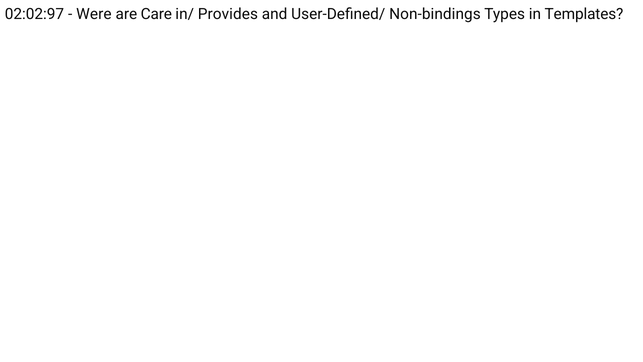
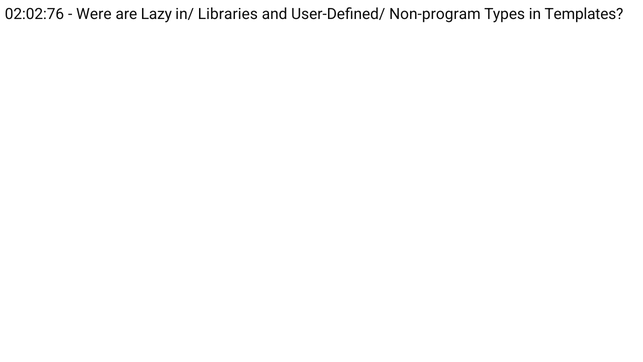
02:02:97: 02:02:97 -> 02:02:76
Care: Care -> Lazy
Provides: Provides -> Libraries
Non-bindings: Non-bindings -> Non-program
